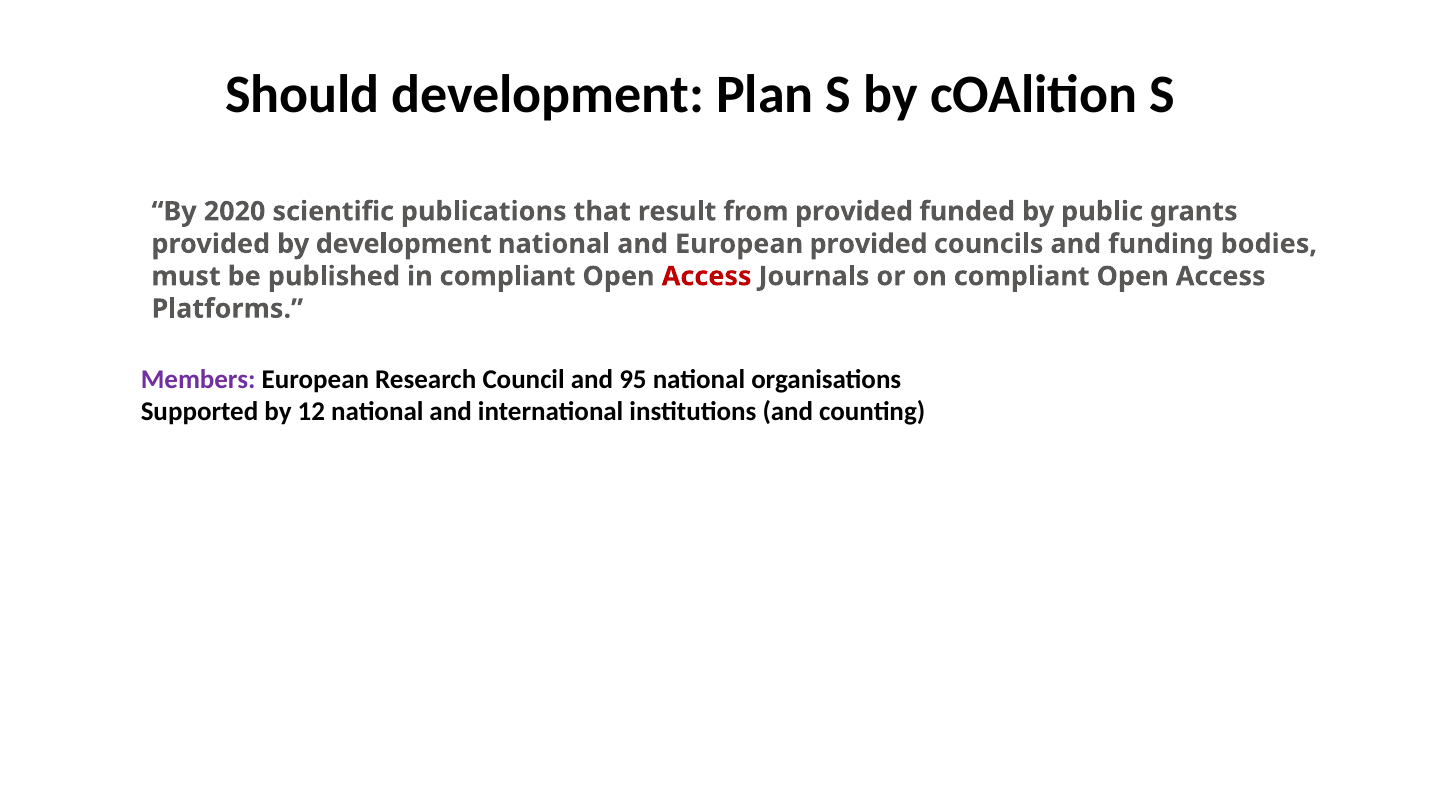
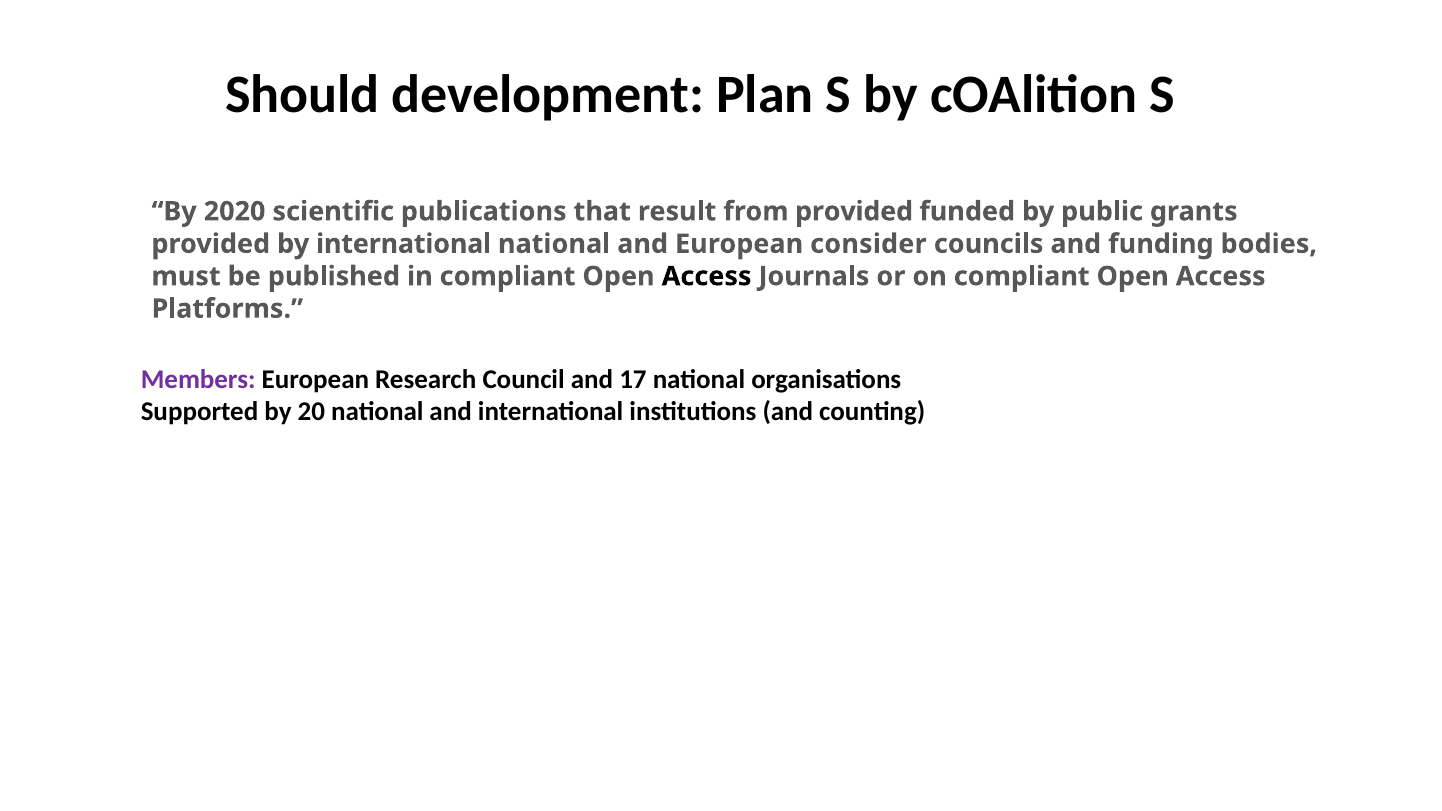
by development: development -> international
European provided: provided -> consider
Access at (707, 276) colour: red -> black
95: 95 -> 17
12: 12 -> 20
